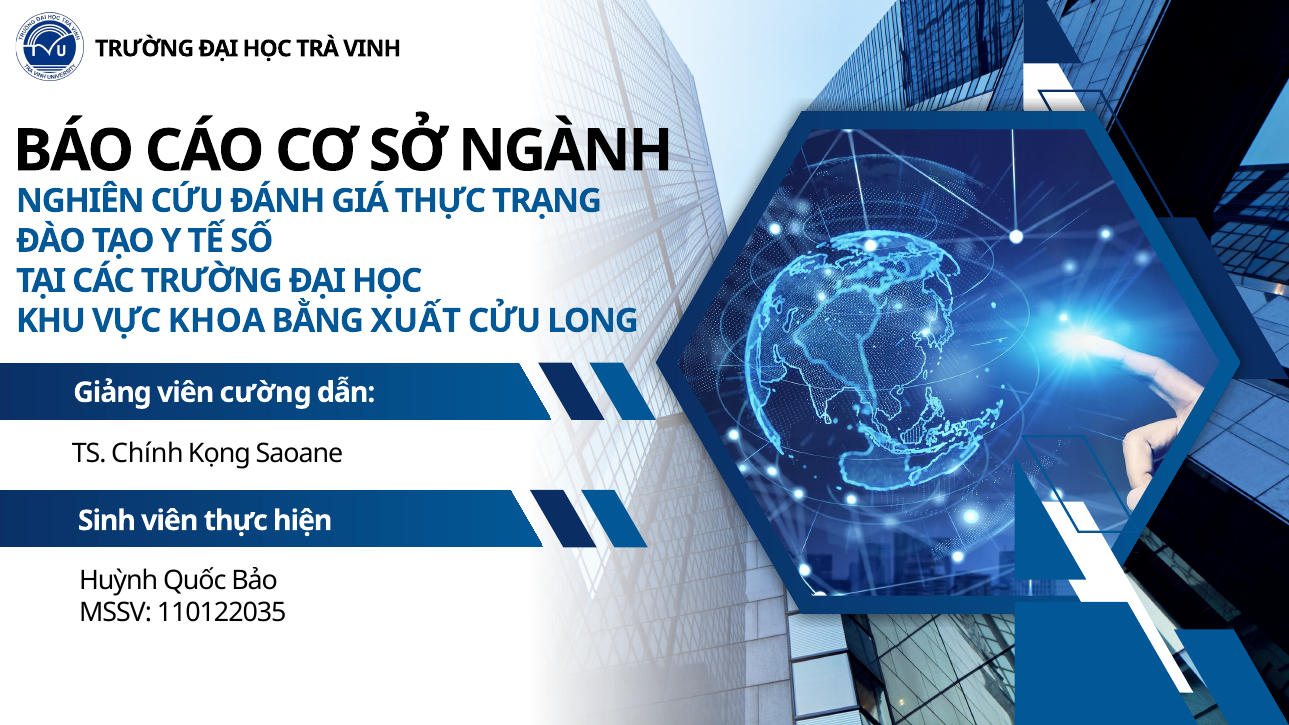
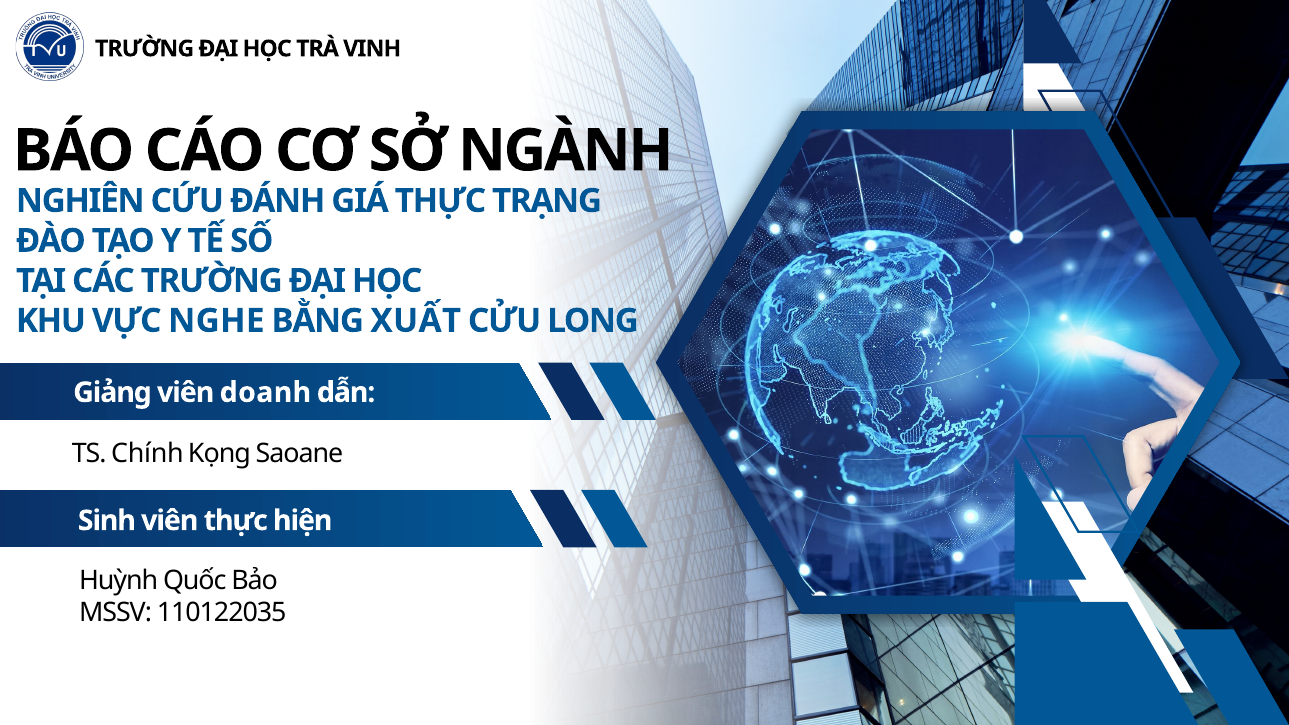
KHOA: KHOA -> NGHE
cường: cường -> doanh
